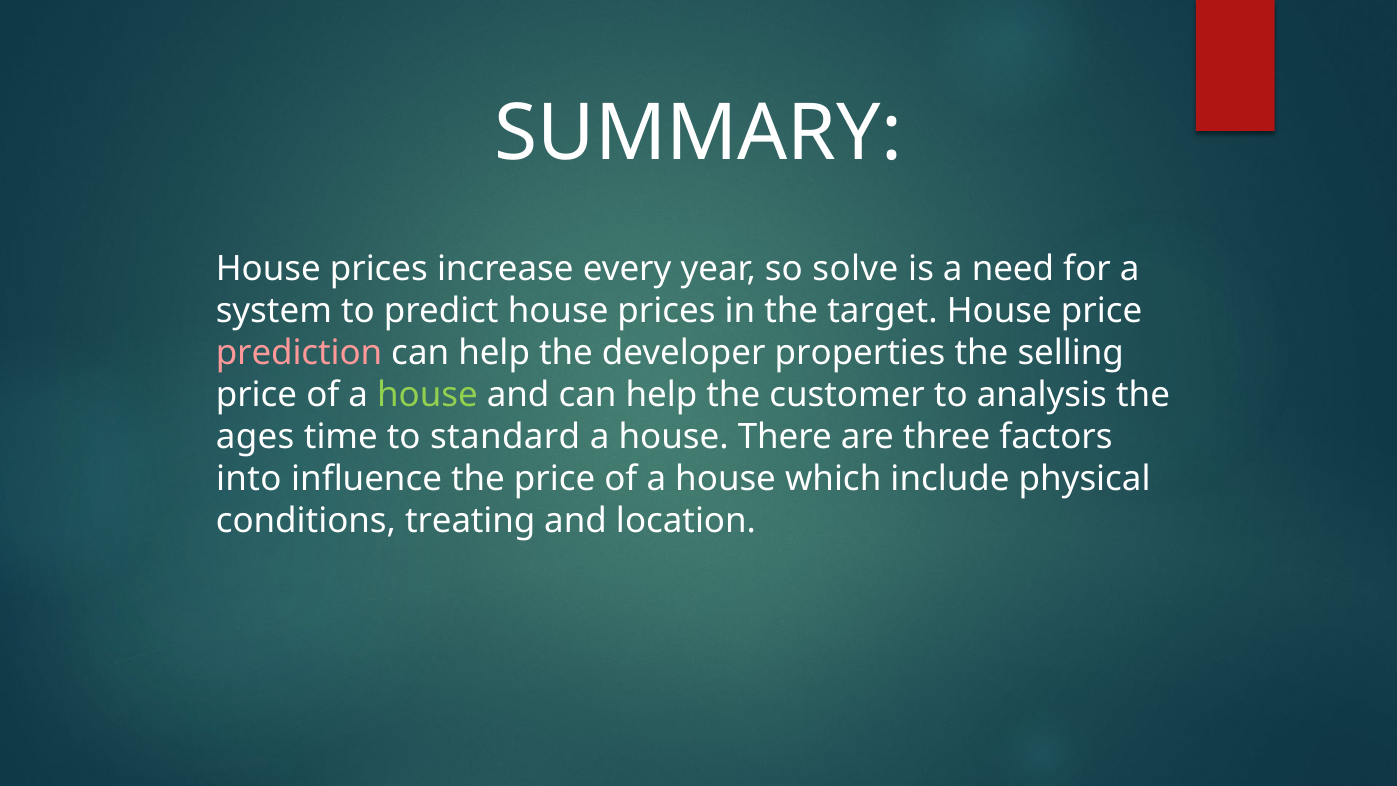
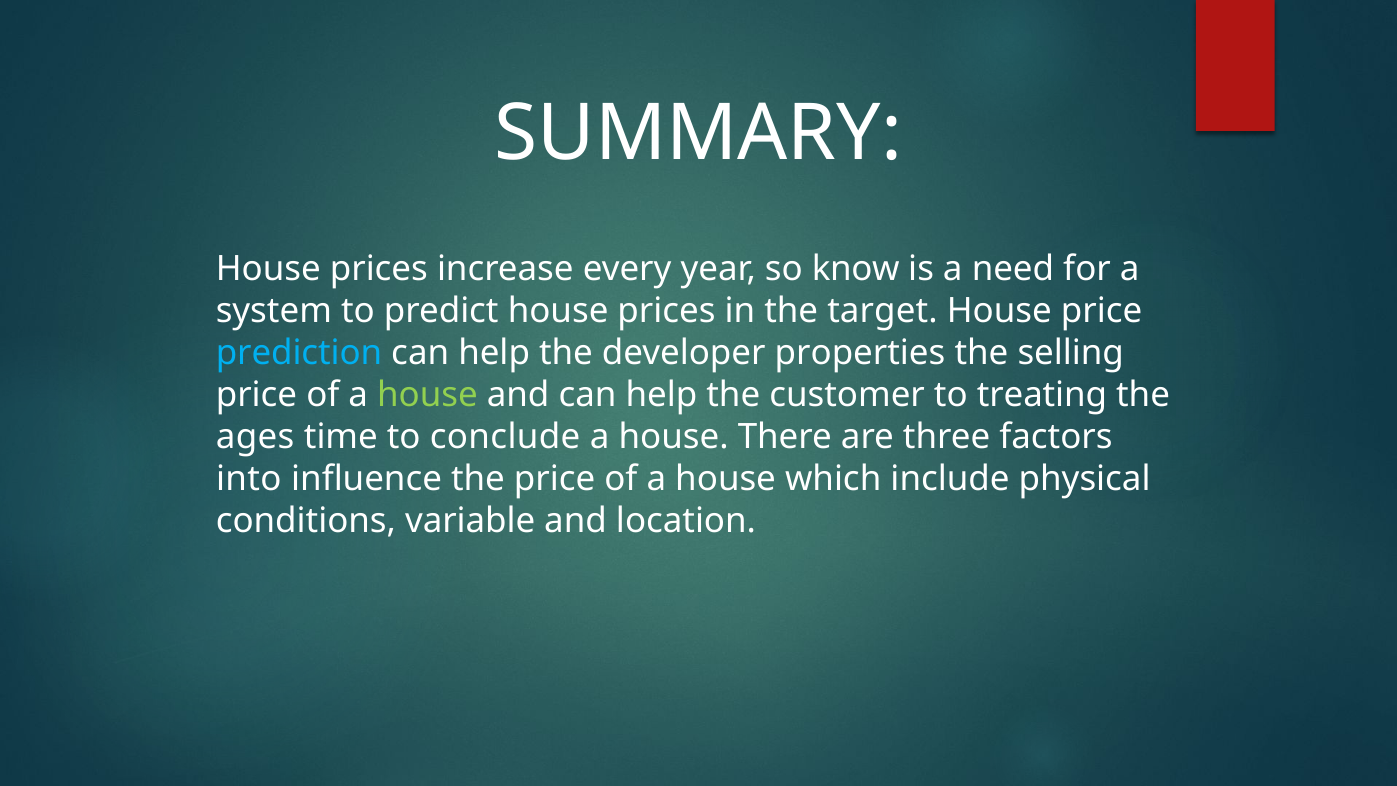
solve: solve -> know
prediction colour: pink -> light blue
analysis: analysis -> treating
standard: standard -> conclude
treating: treating -> variable
